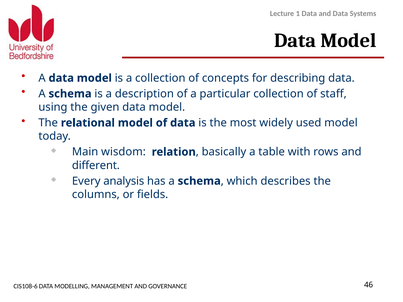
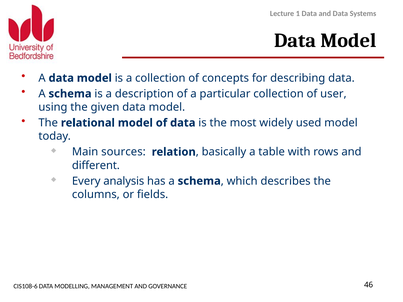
staff: staff -> user
wisdom: wisdom -> sources
